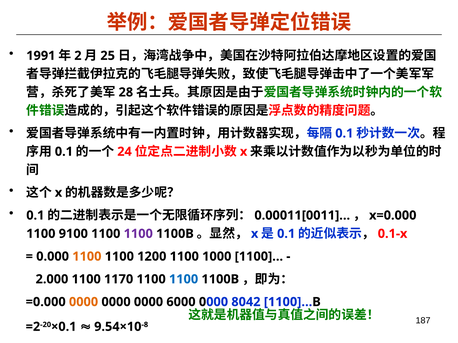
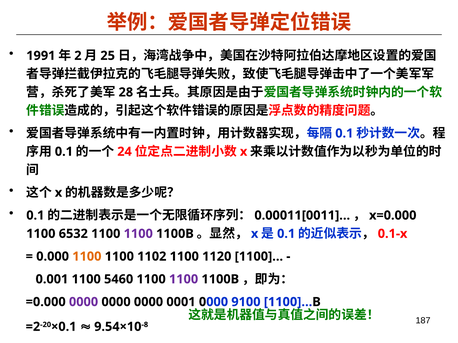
9100: 9100 -> 6532
1200: 1200 -> 1102
1000: 1000 -> 1120
2.000: 2.000 -> 0.001
1170: 1170 -> 5460
1100 at (184, 280) colour: blue -> purple
0000 at (84, 302) colour: orange -> purple
6000: 6000 -> 0001
8042: 8042 -> 9100
